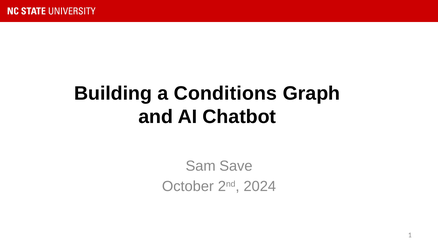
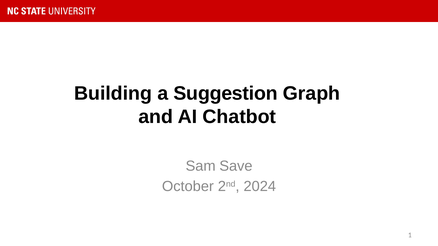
Conditions: Conditions -> Suggestion
